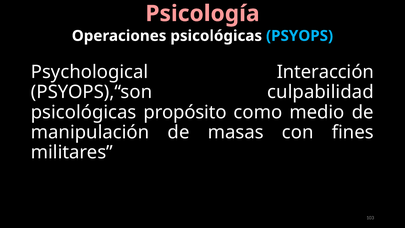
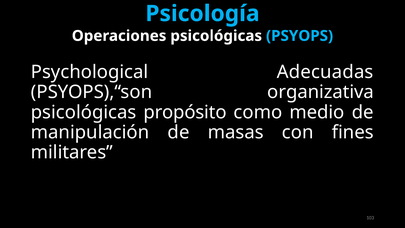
Psicología colour: pink -> light blue
Interacción: Interacción -> Adecuadas
culpabilidad: culpabilidad -> organizativa
